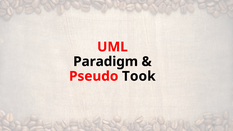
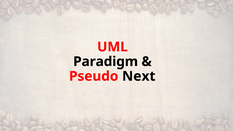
Took: Took -> Next
